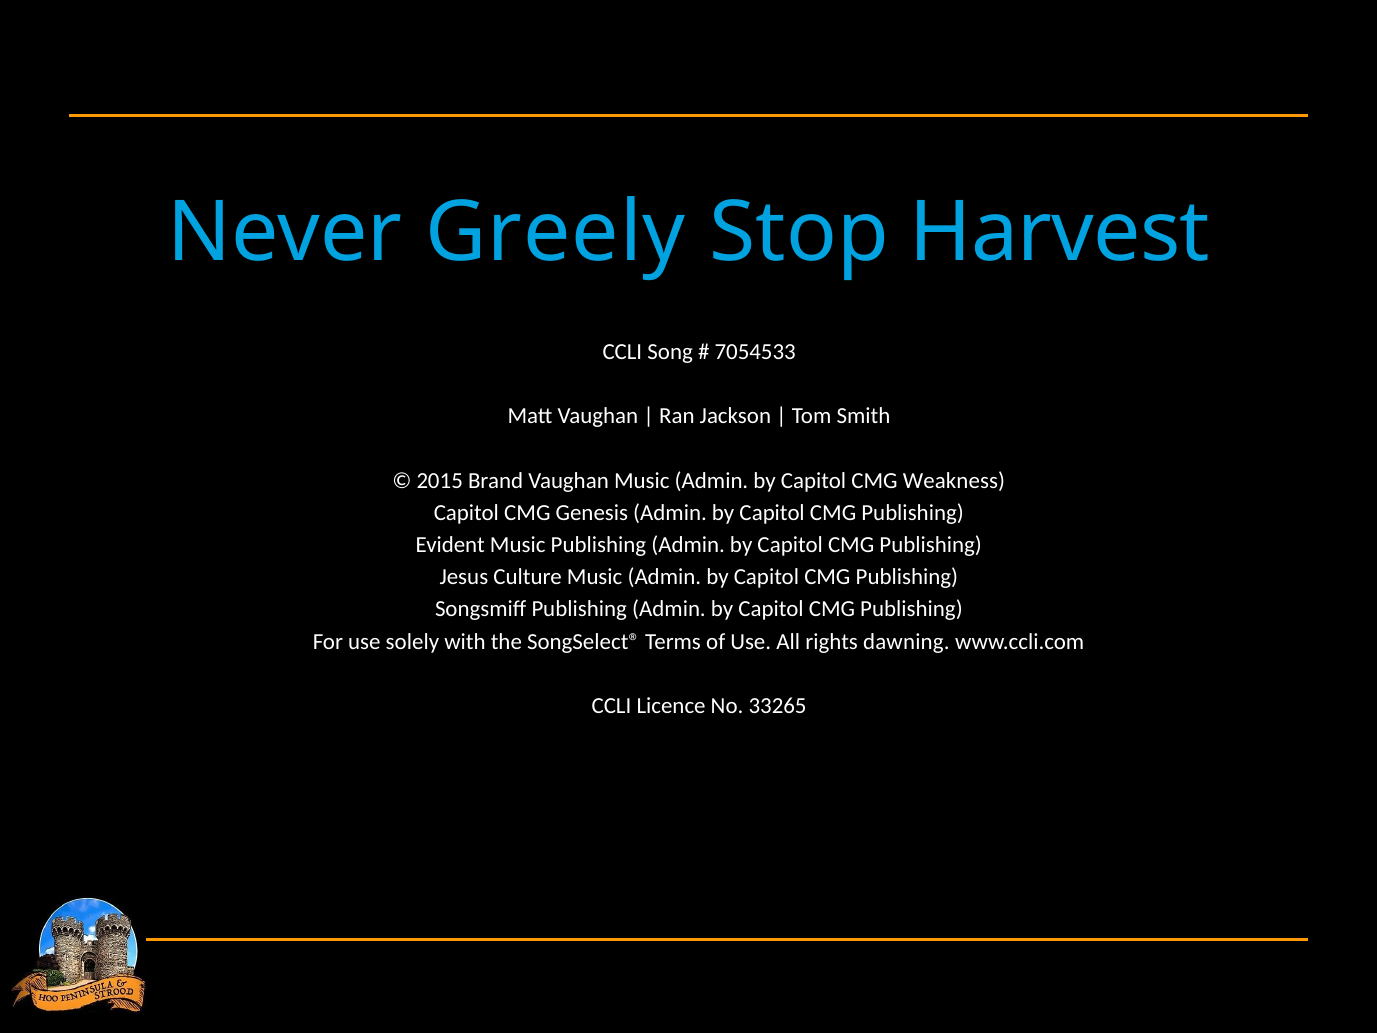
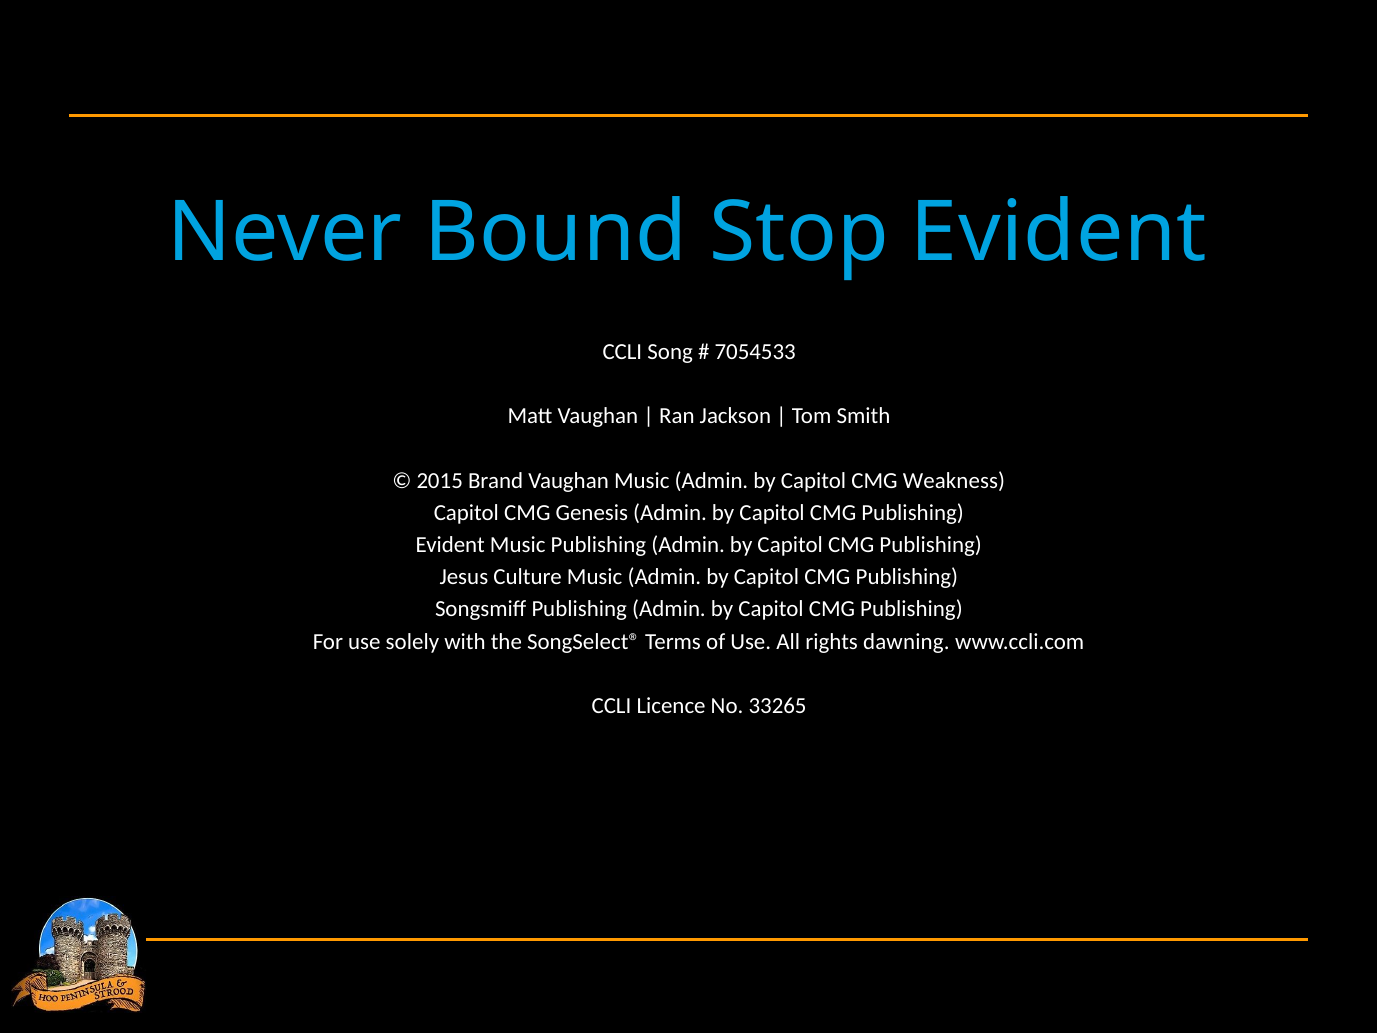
Greely: Greely -> Bound
Stop Harvest: Harvest -> Evident
